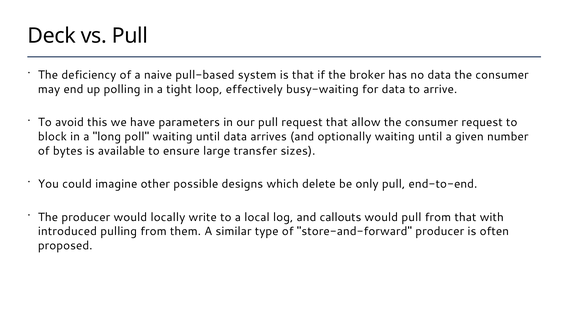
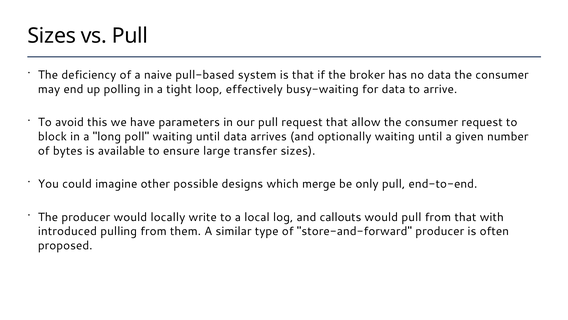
Deck at (52, 36): Deck -> Sizes
delete: delete -> merge
